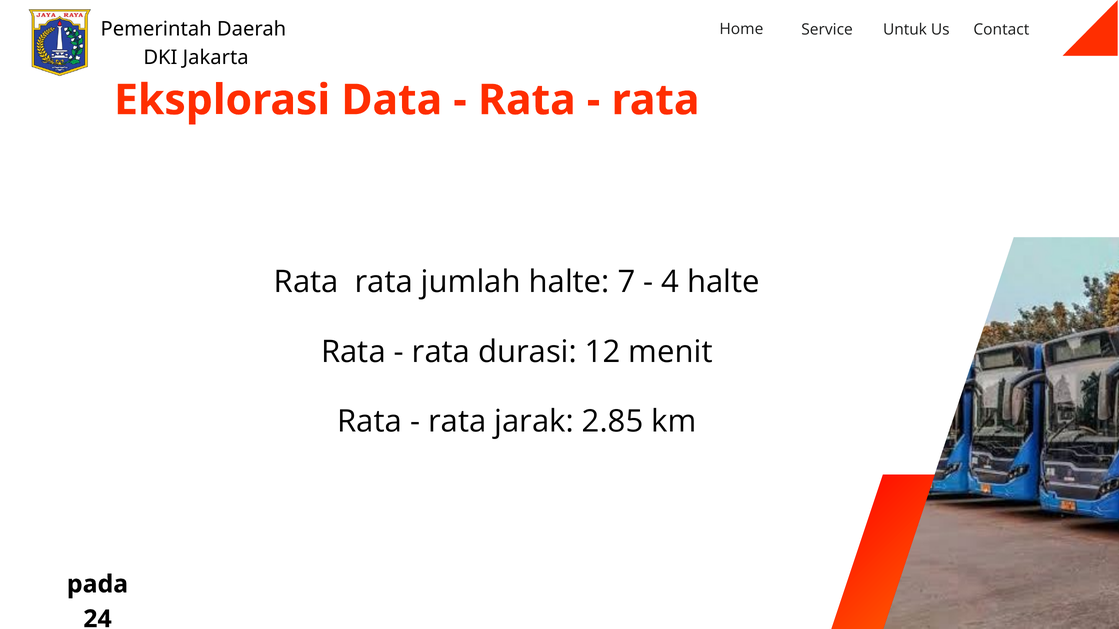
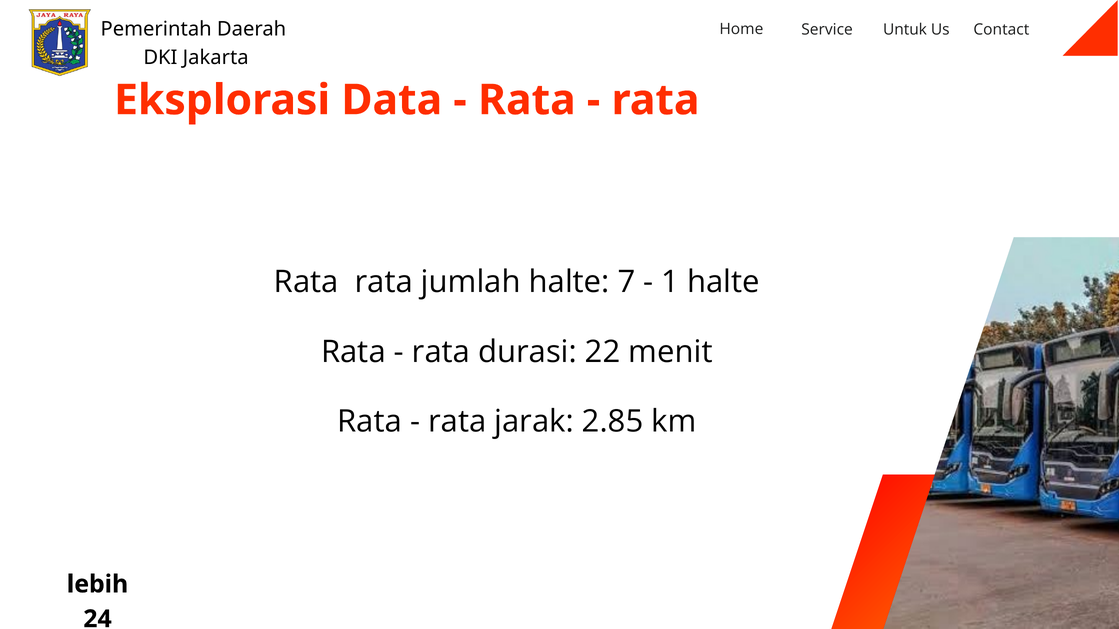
4: 4 -> 1
12: 12 -> 22
pada: pada -> lebih
